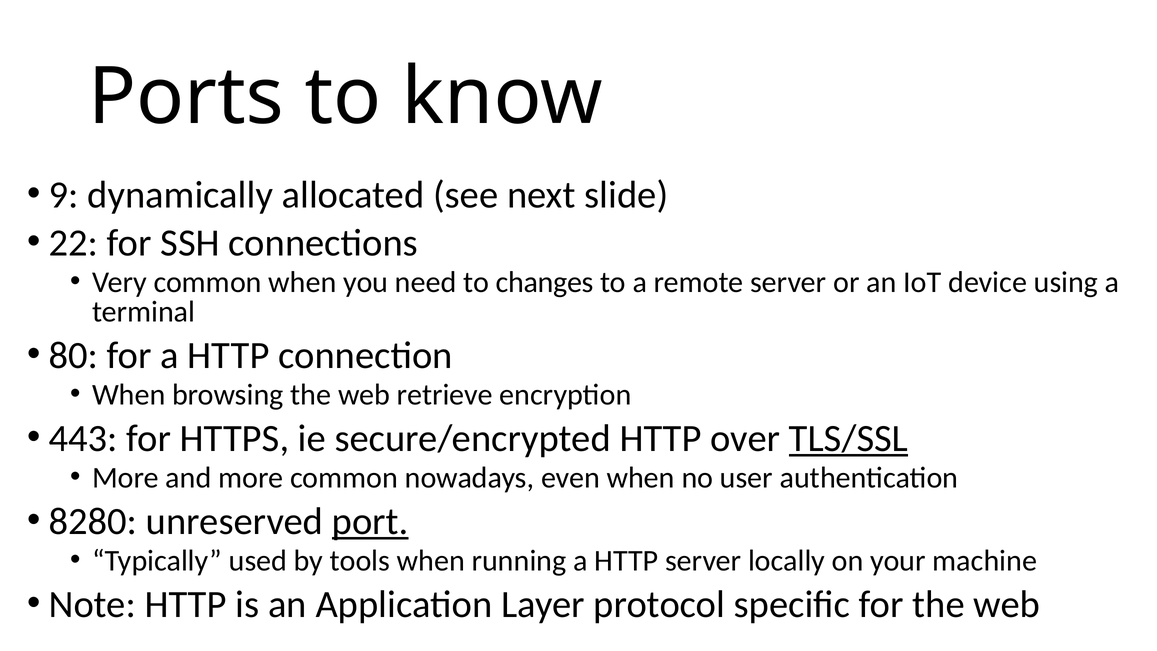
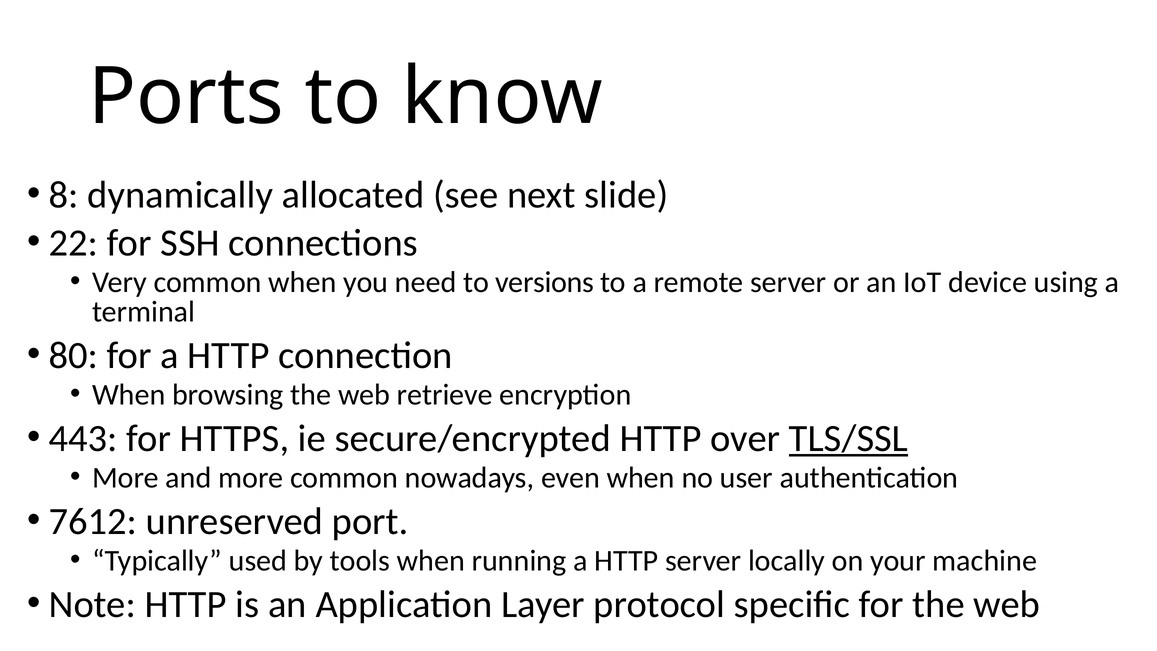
9: 9 -> 8
changes: changes -> versions
8280: 8280 -> 7612
port underline: present -> none
